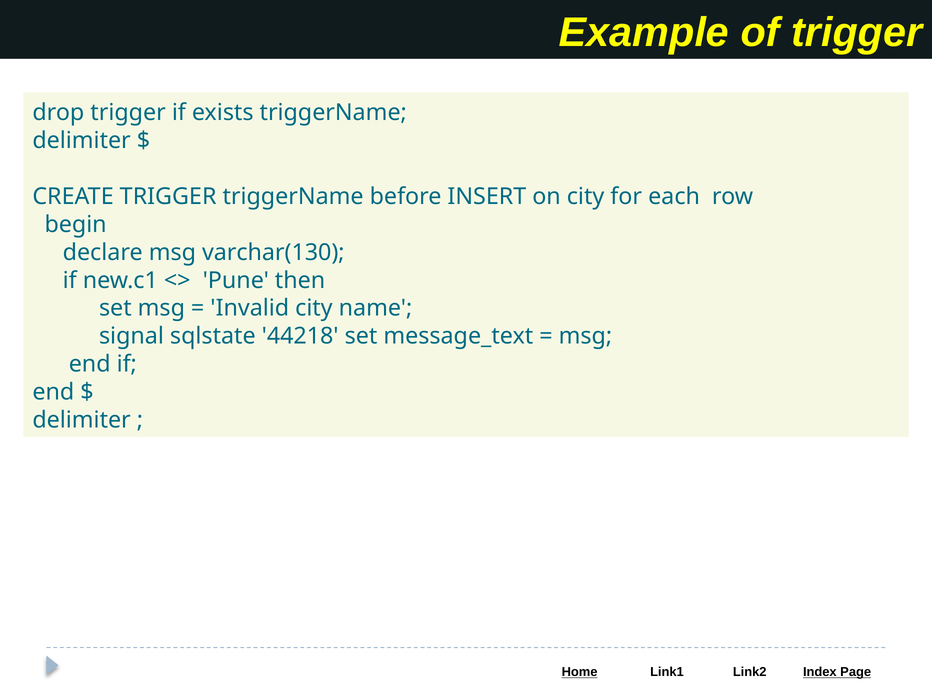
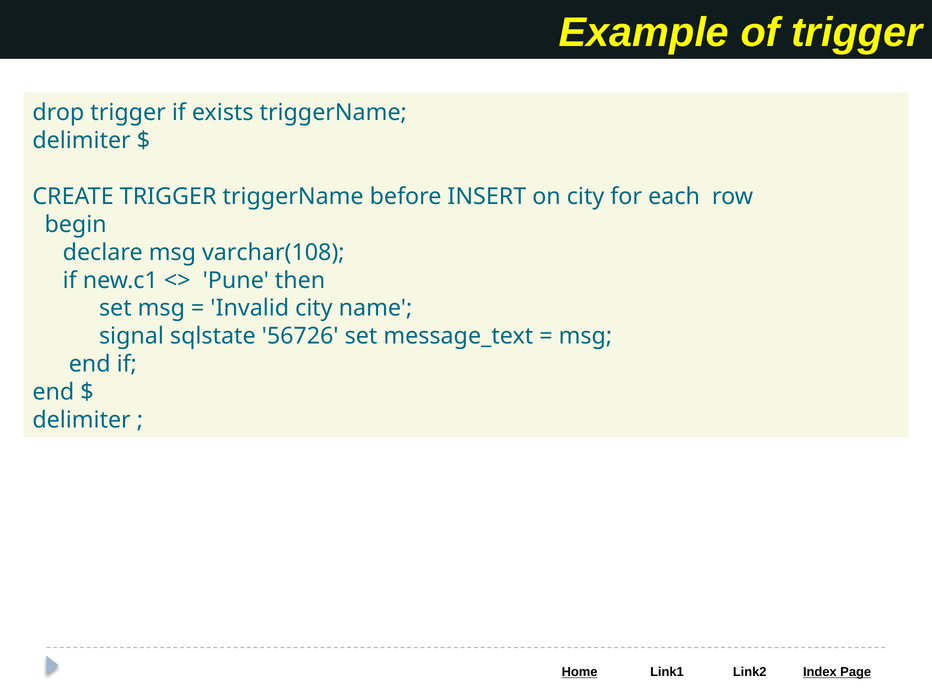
varchar(130: varchar(130 -> varchar(108
44218: 44218 -> 56726
